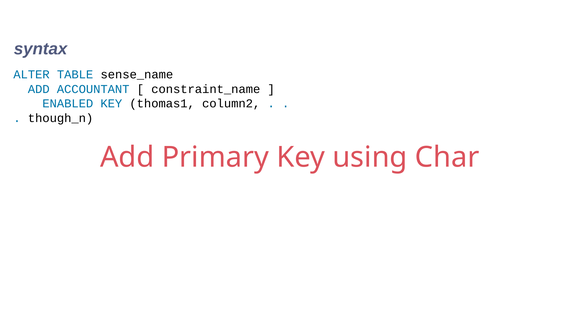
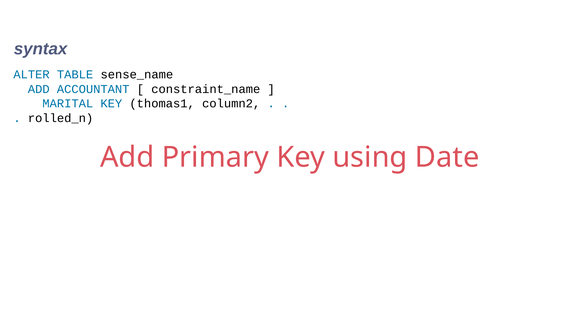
ENABLED: ENABLED -> MARITAL
though_n: though_n -> rolled_n
Char: Char -> Date
